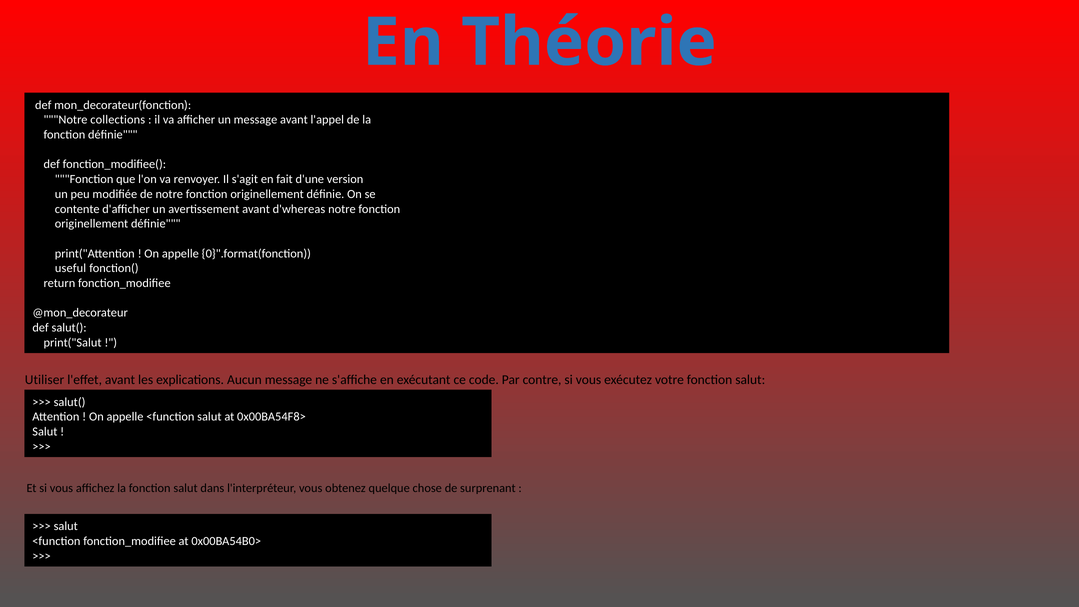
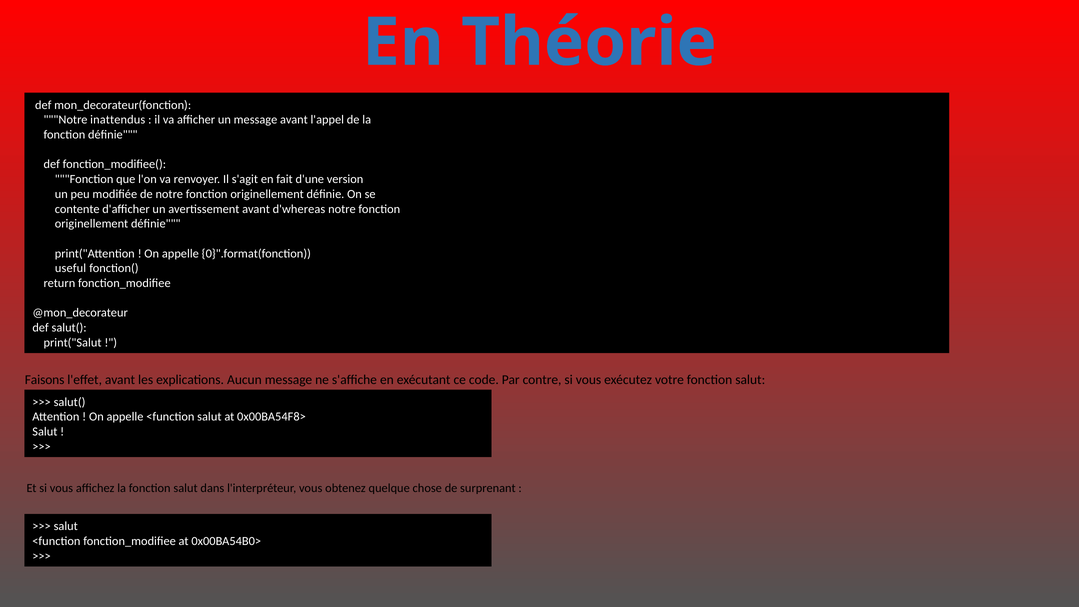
collections: collections -> inattendus
Utiliser: Utiliser -> Faisons
